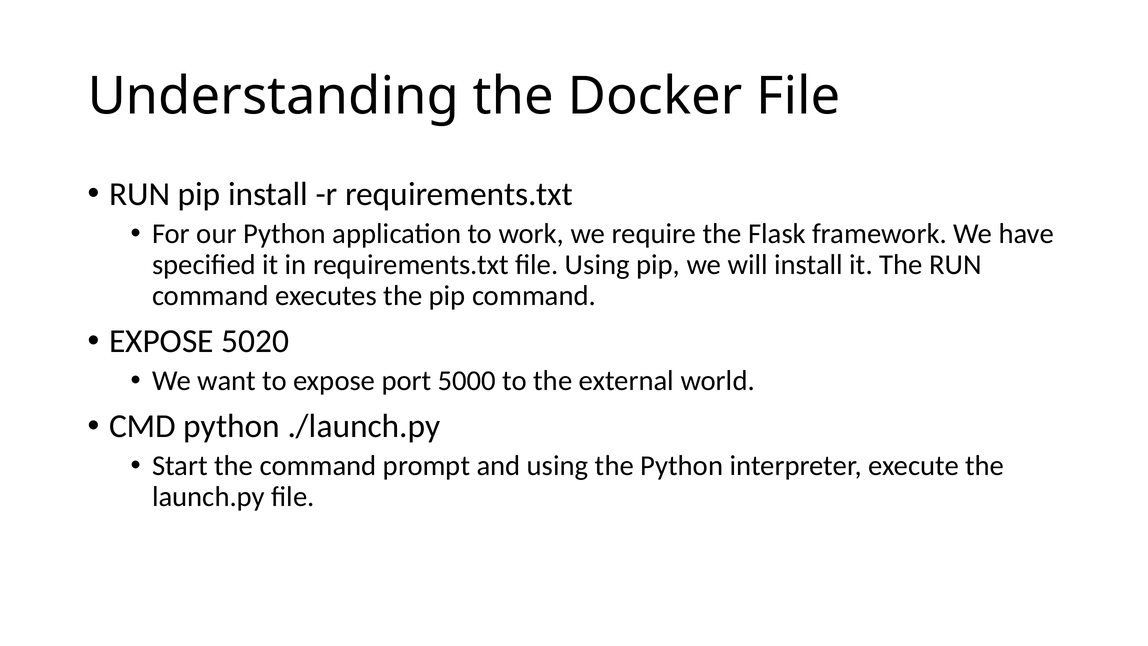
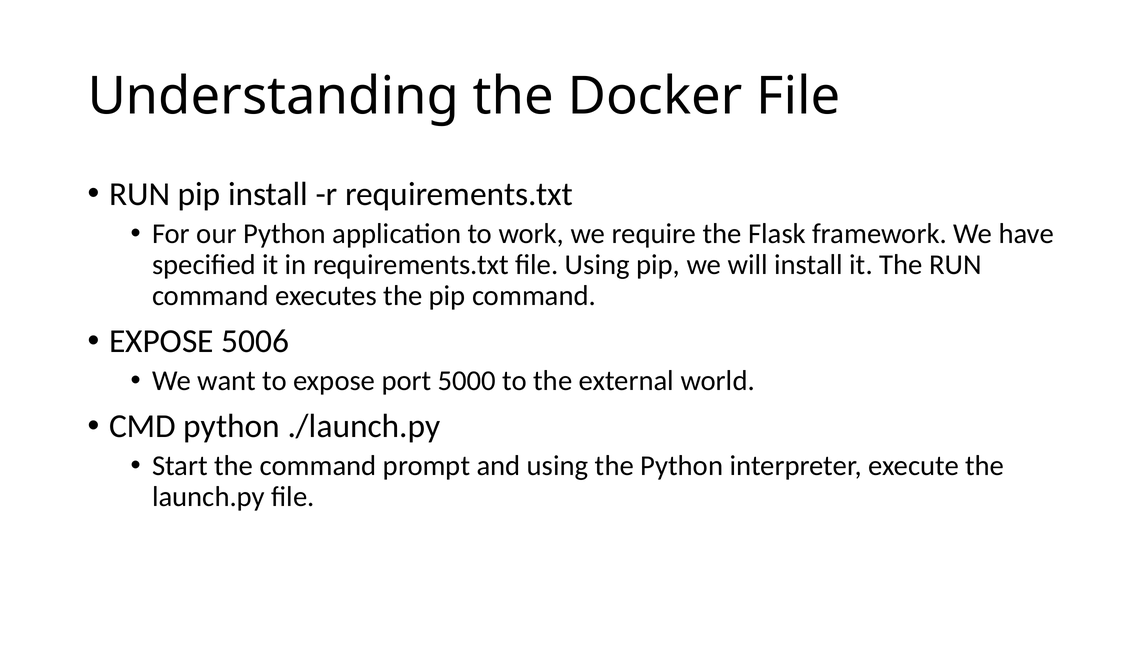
5020: 5020 -> 5006
